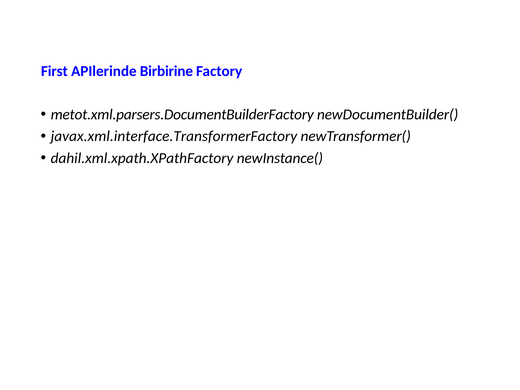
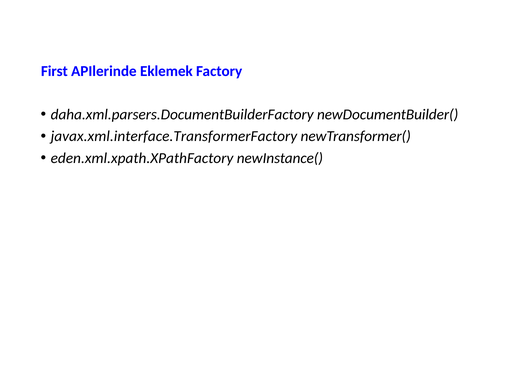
Birbirine: Birbirine -> Eklemek
metot.xml.parsers.DocumentBuilderFactory: metot.xml.parsers.DocumentBuilderFactory -> daha.xml.parsers.DocumentBuilderFactory
dahil.xml.xpath.XPathFactory: dahil.xml.xpath.XPathFactory -> eden.xml.xpath.XPathFactory
